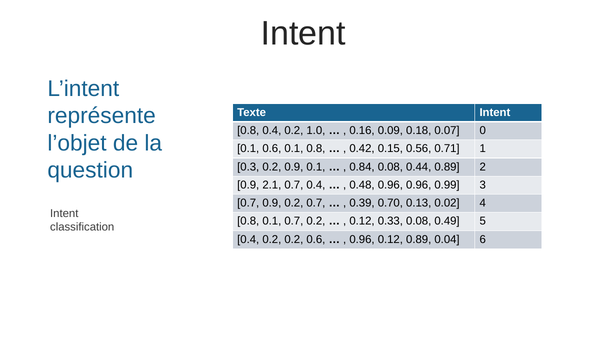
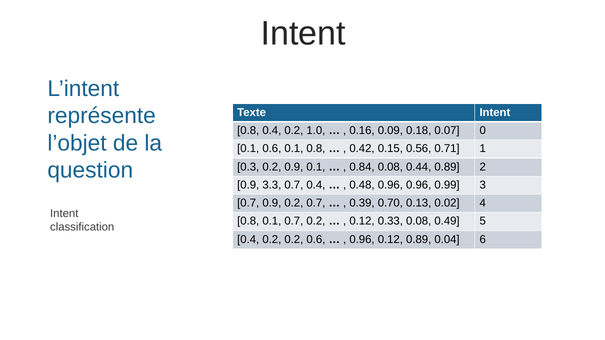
2.1: 2.1 -> 3.3
